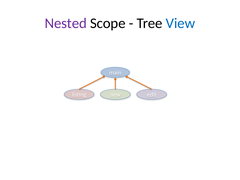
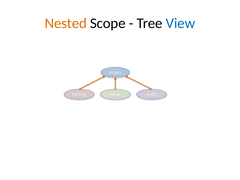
Nested colour: purple -> orange
